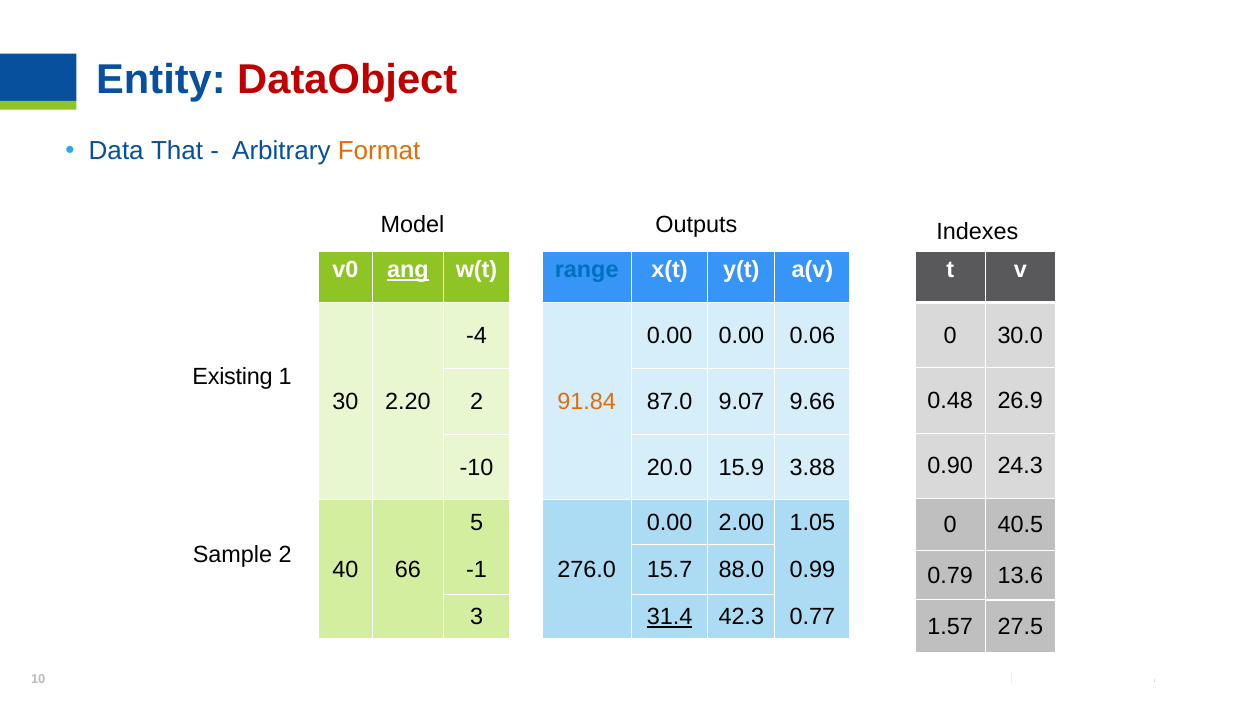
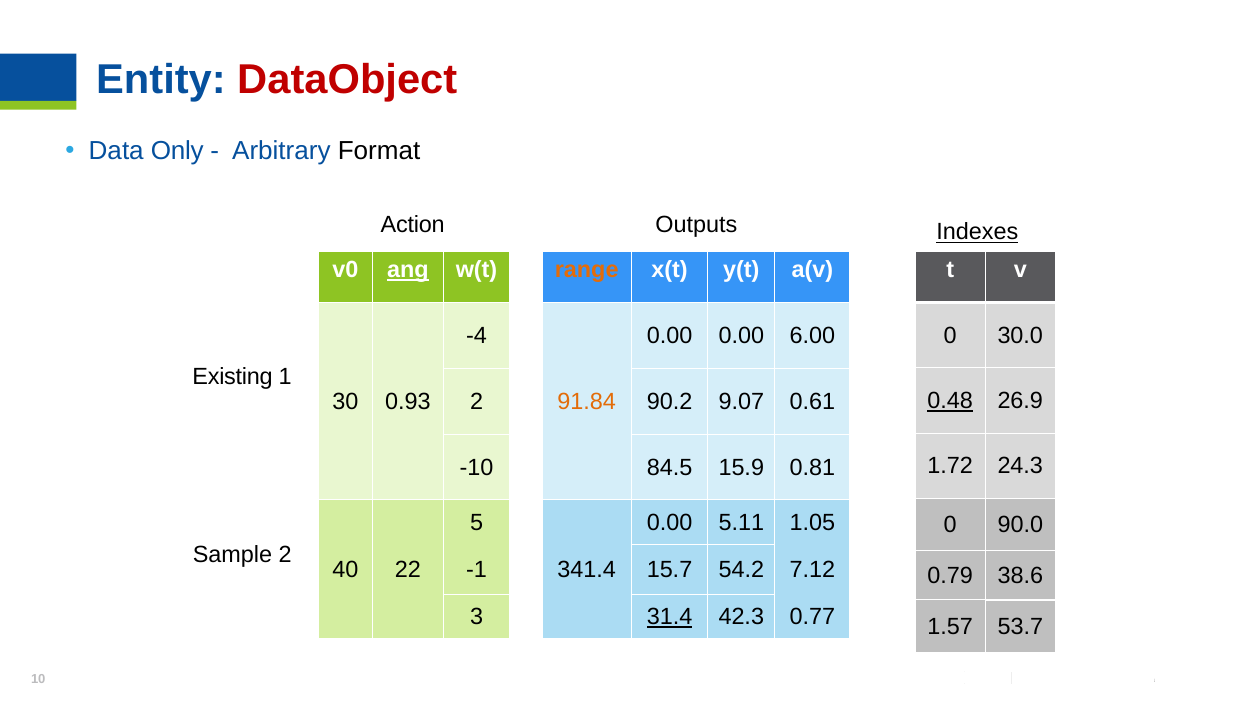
That: That -> Only
Format colour: orange -> black
Model: Model -> Action
Indexes underline: none -> present
range colour: blue -> orange
0.06: 0.06 -> 6.00
0.48 underline: none -> present
2.20: 2.20 -> 0.93
87.0: 87.0 -> 90.2
9.66: 9.66 -> 0.61
0.90: 0.90 -> 1.72
20.0: 20.0 -> 84.5
3.88: 3.88 -> 0.81
2.00: 2.00 -> 5.11
40.5: 40.5 -> 90.0
66: 66 -> 22
276.0: 276.0 -> 341.4
88.0: 88.0 -> 54.2
0.99: 0.99 -> 7.12
13.6: 13.6 -> 38.6
27.5: 27.5 -> 53.7
